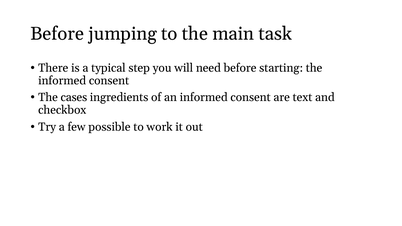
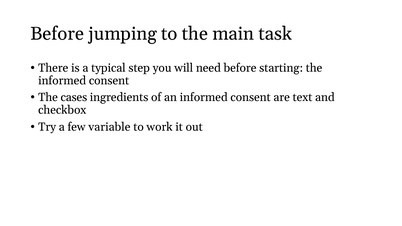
possible: possible -> variable
